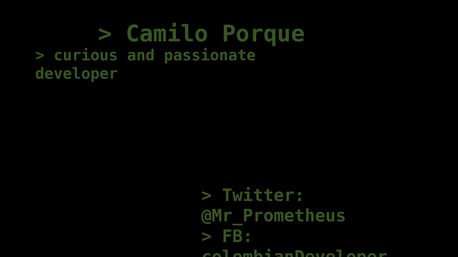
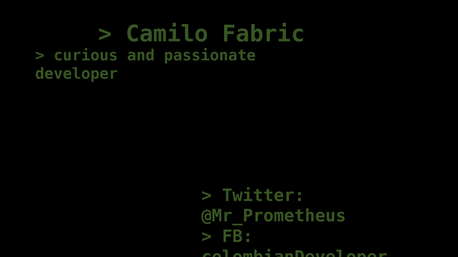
Porque: Porque -> Fabric
